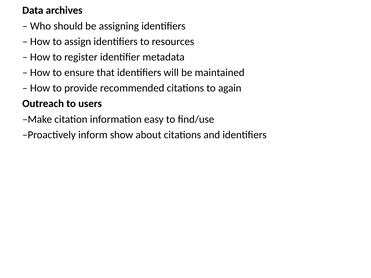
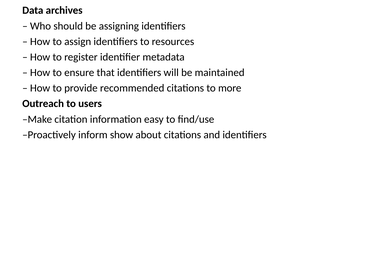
again: again -> more
